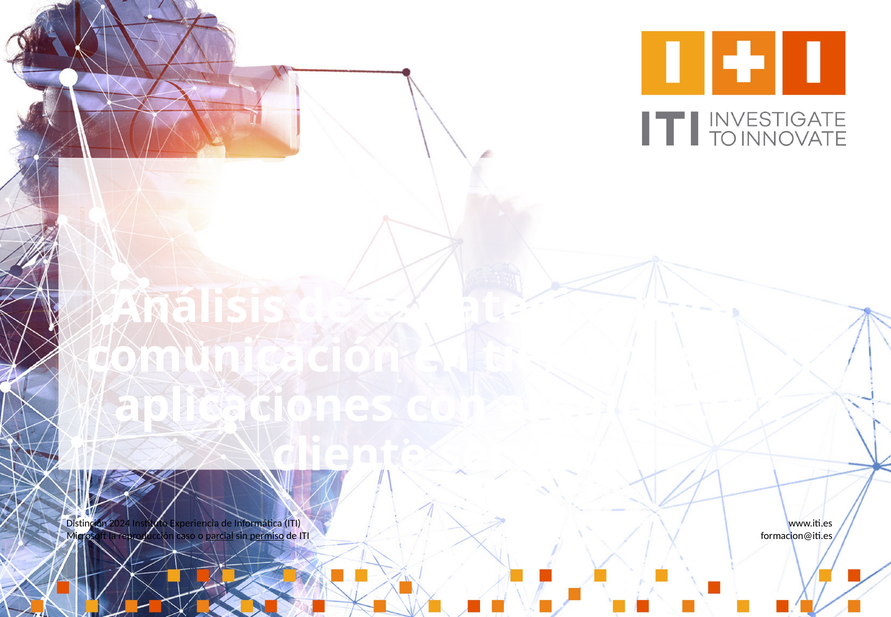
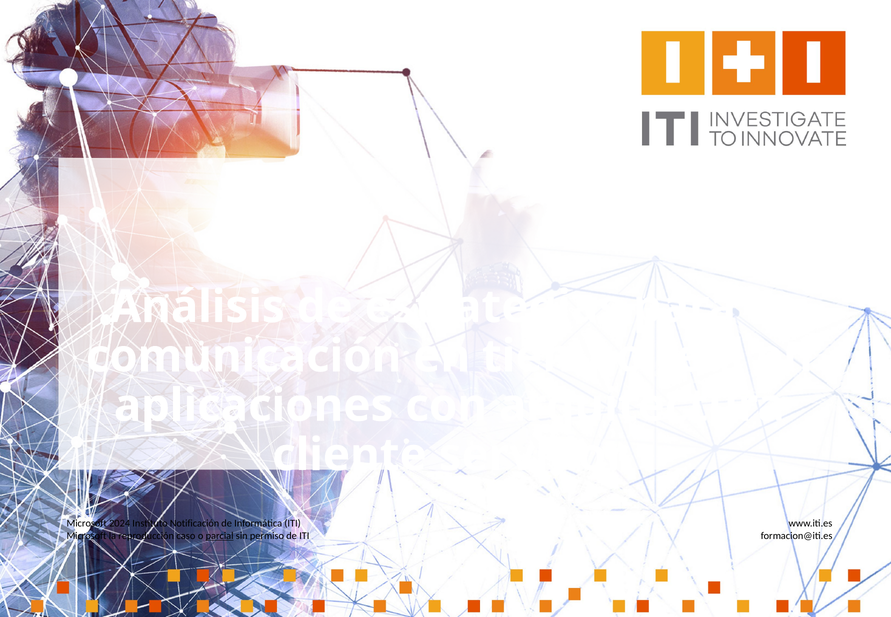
Distinción at (87, 523): Distinción -> Microsoft
Experiencia: Experiencia -> Notificación
permiso underline: present -> none
